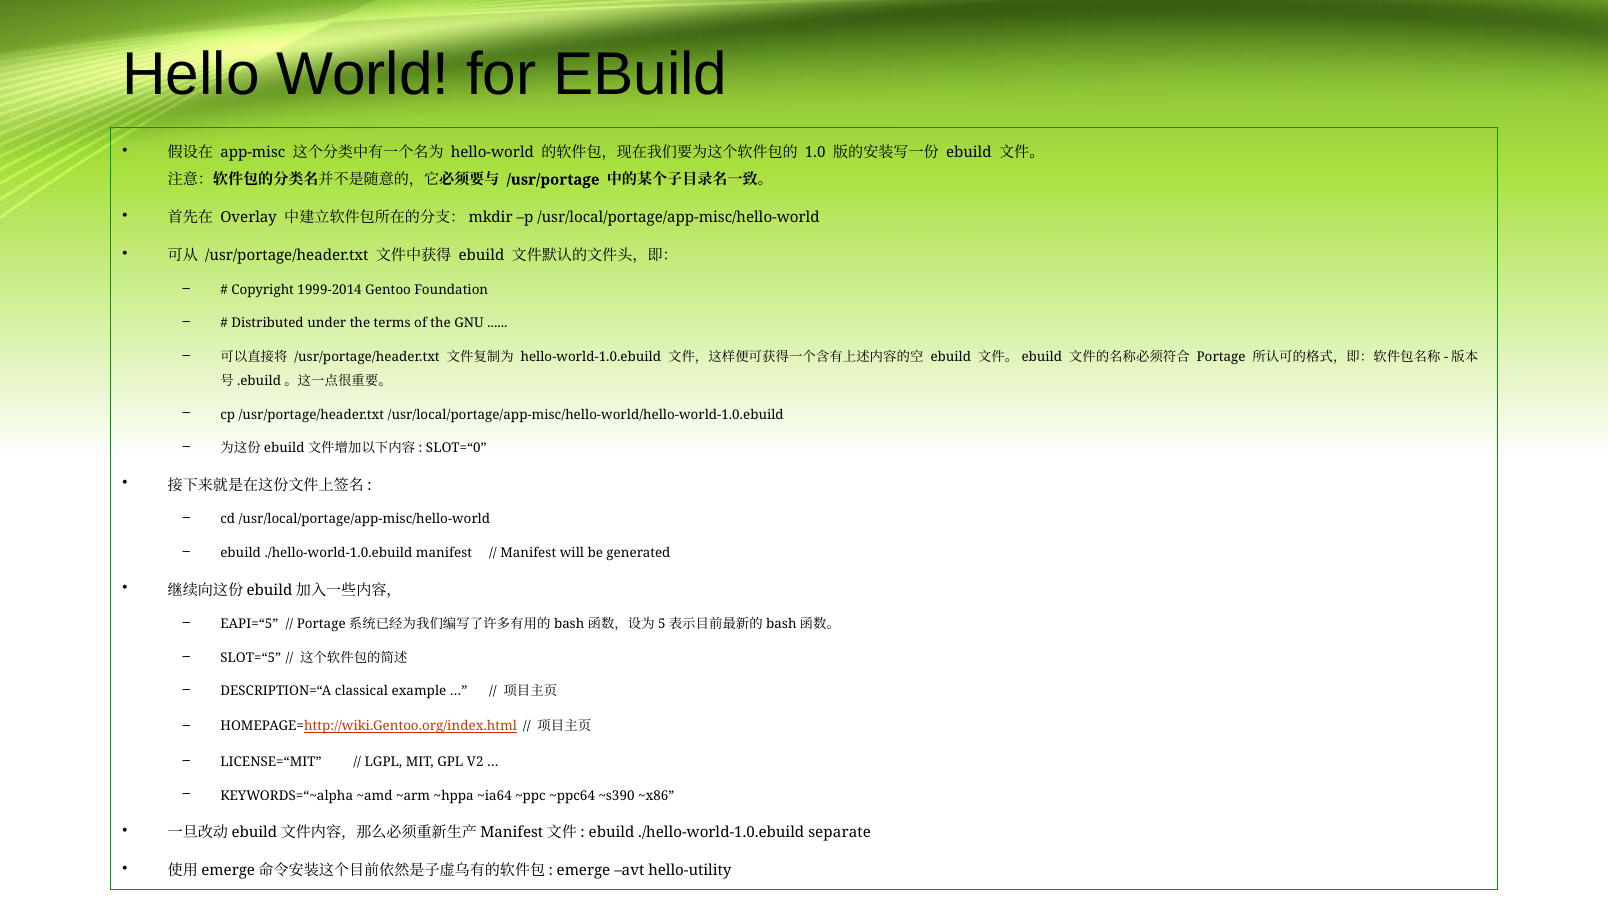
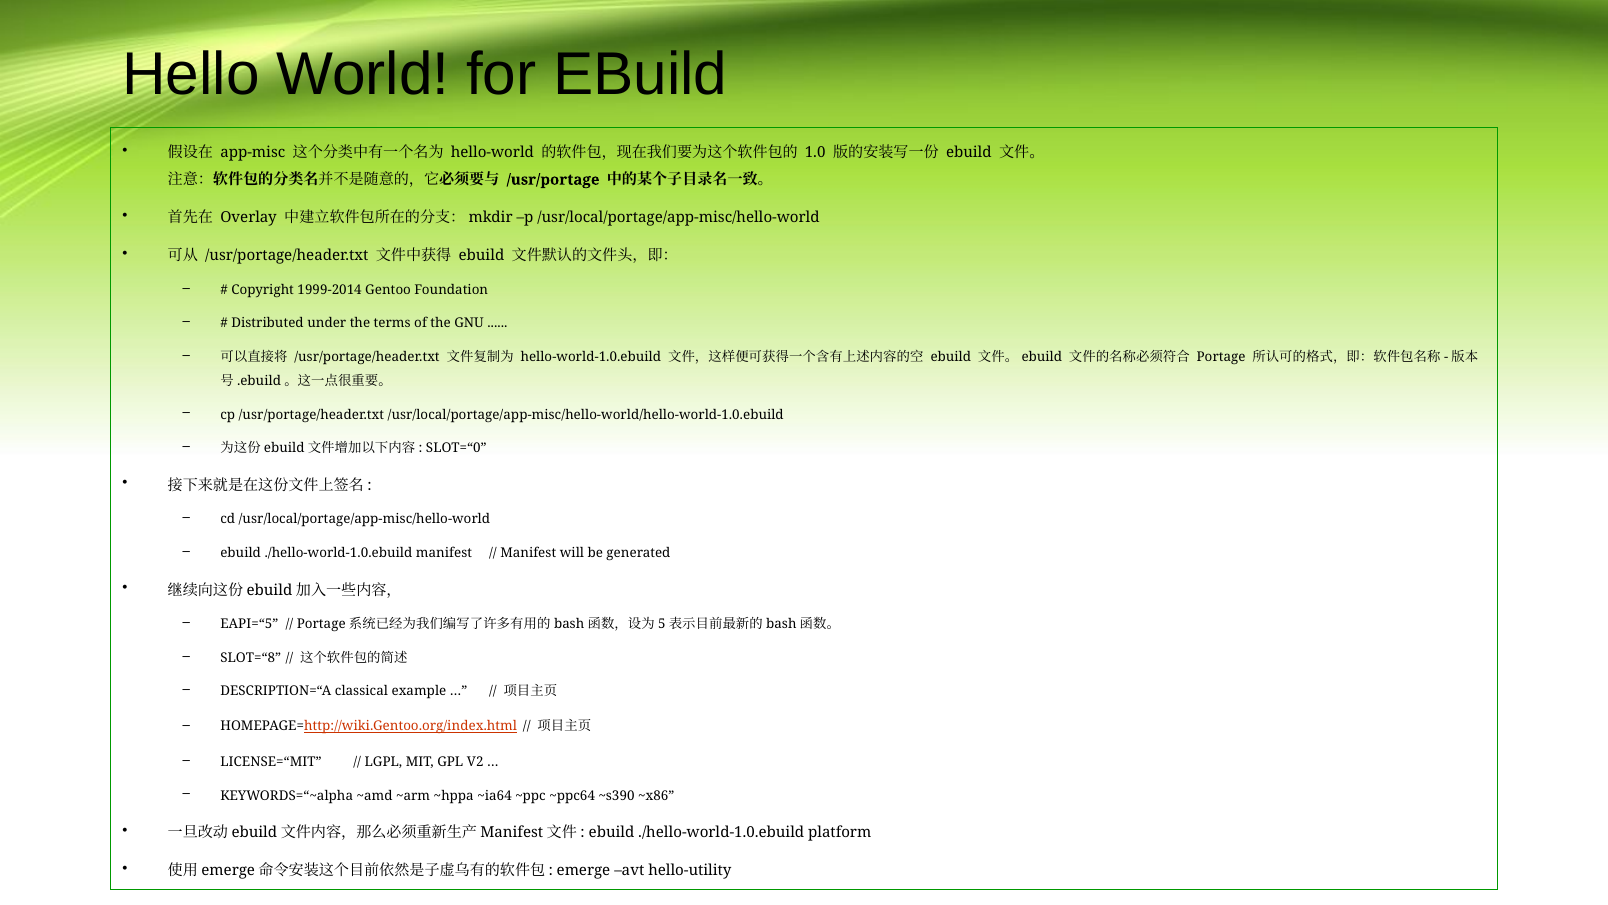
SLOT=“5: SLOT=“5 -> SLOT=“8
separate: separate -> platform
